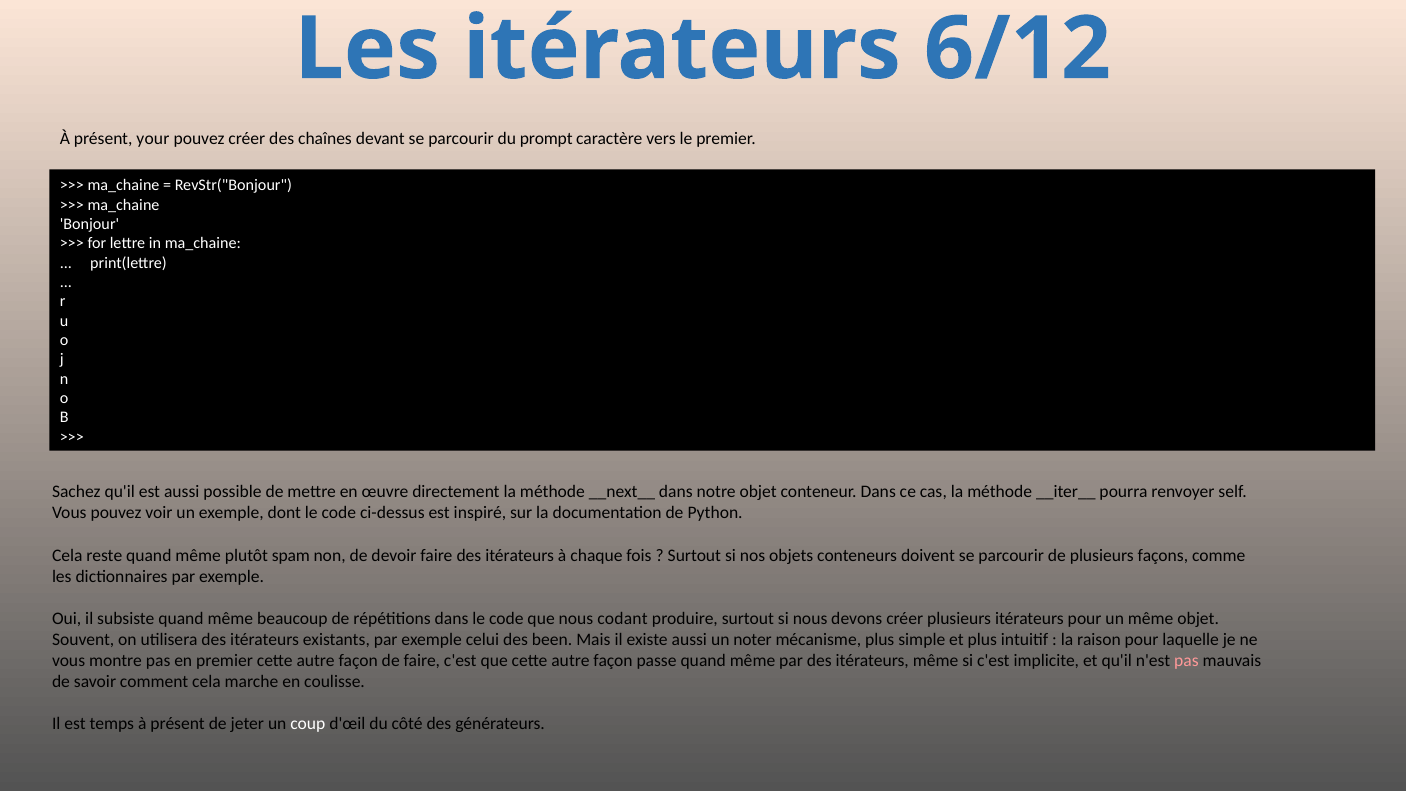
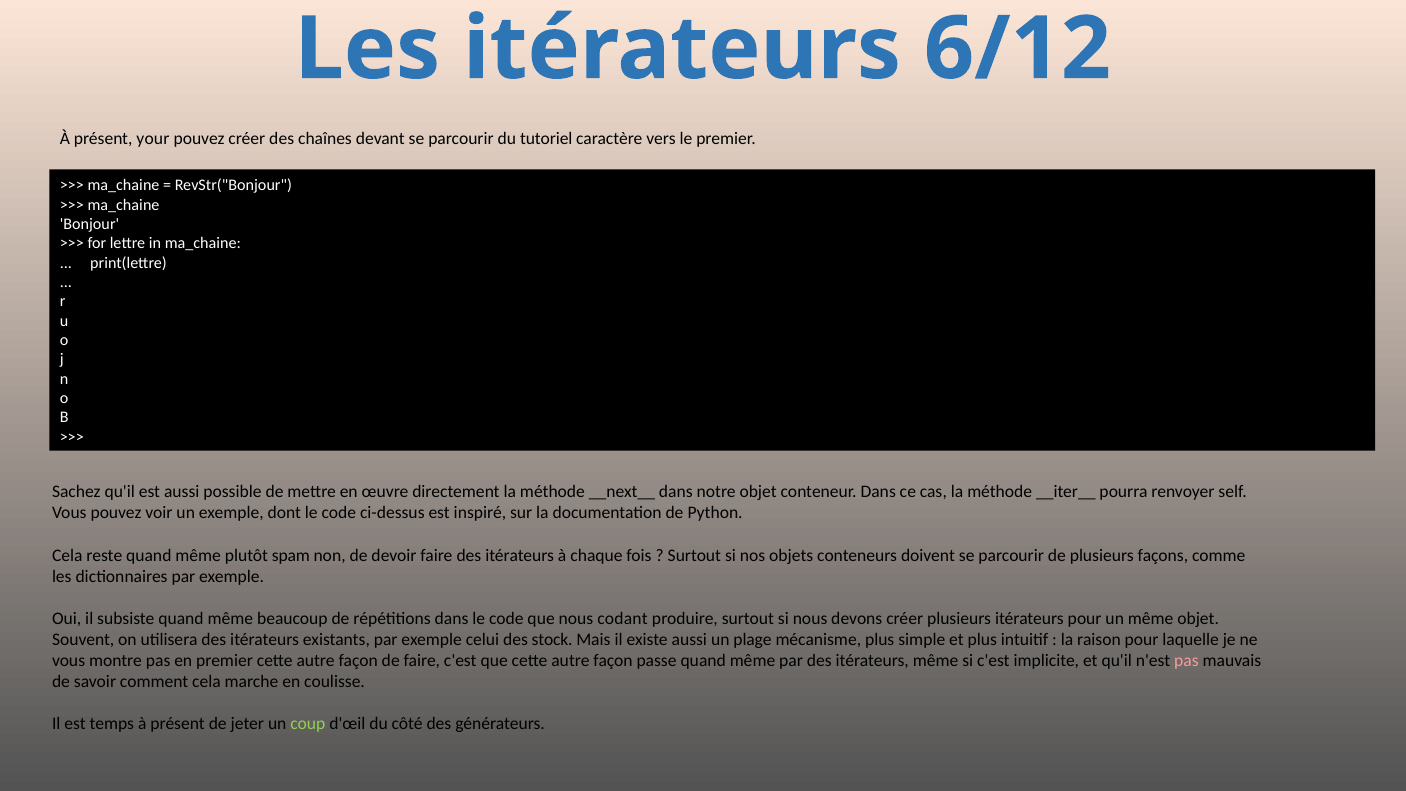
prompt: prompt -> tutoriel
been: been -> stock
noter: noter -> plage
coup colour: white -> light green
